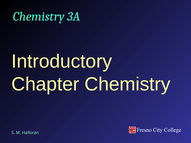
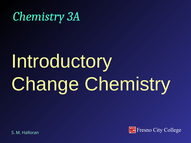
Chapter: Chapter -> Change
